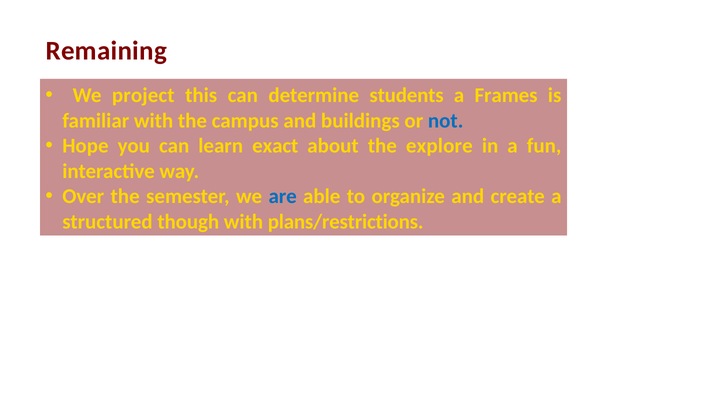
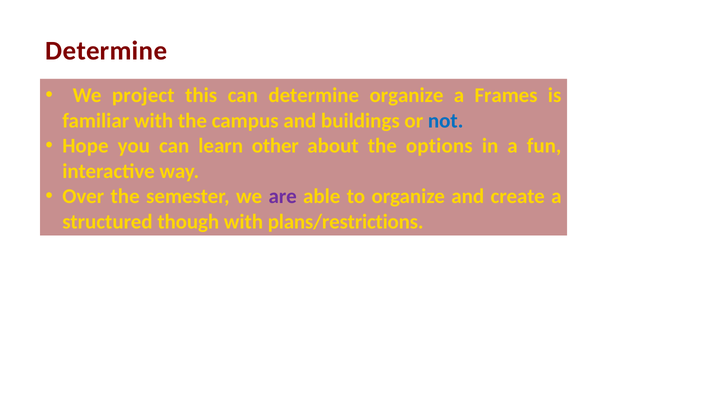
Remaining at (106, 51): Remaining -> Determine
determine students: students -> organize
exact: exact -> other
explore: explore -> options
are colour: blue -> purple
